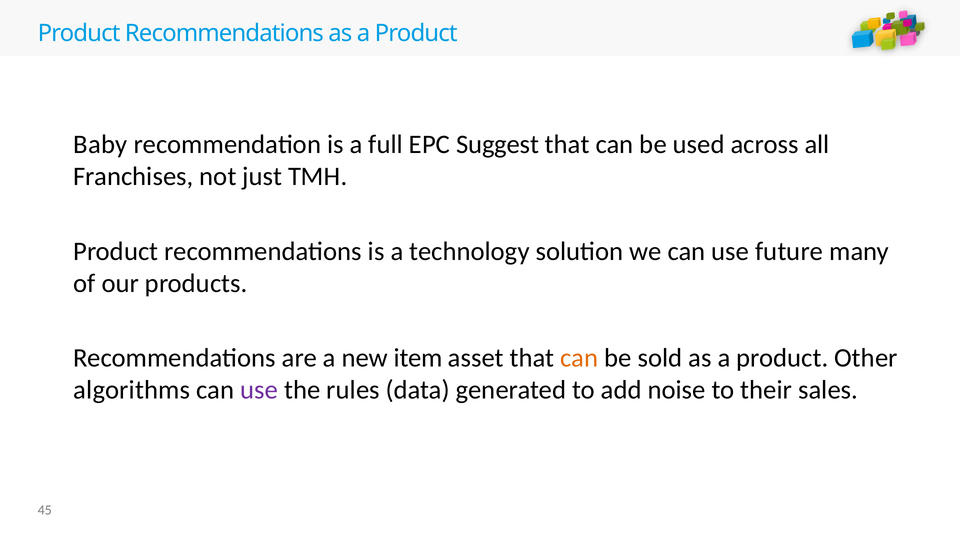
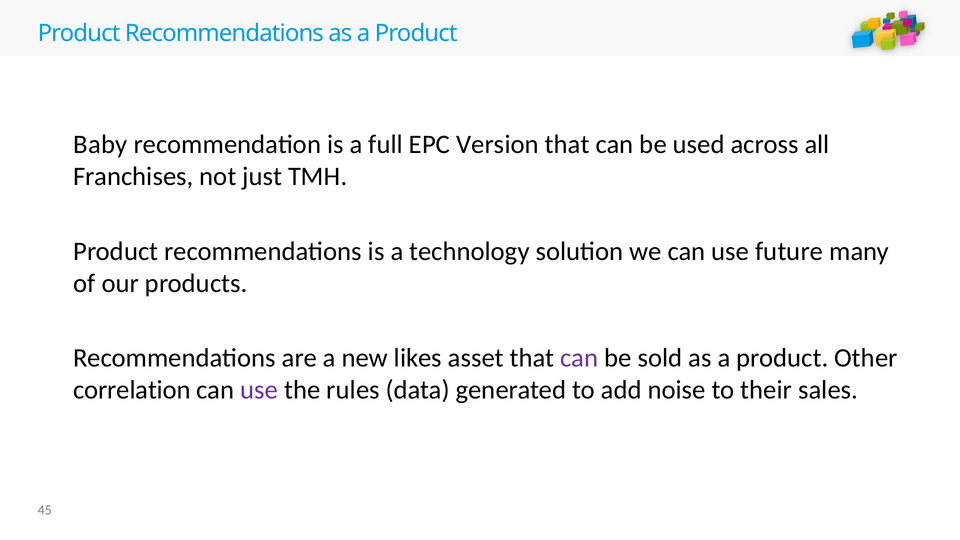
Suggest: Suggest -> Version
item: item -> likes
can at (579, 358) colour: orange -> purple
algorithms: algorithms -> correlation
